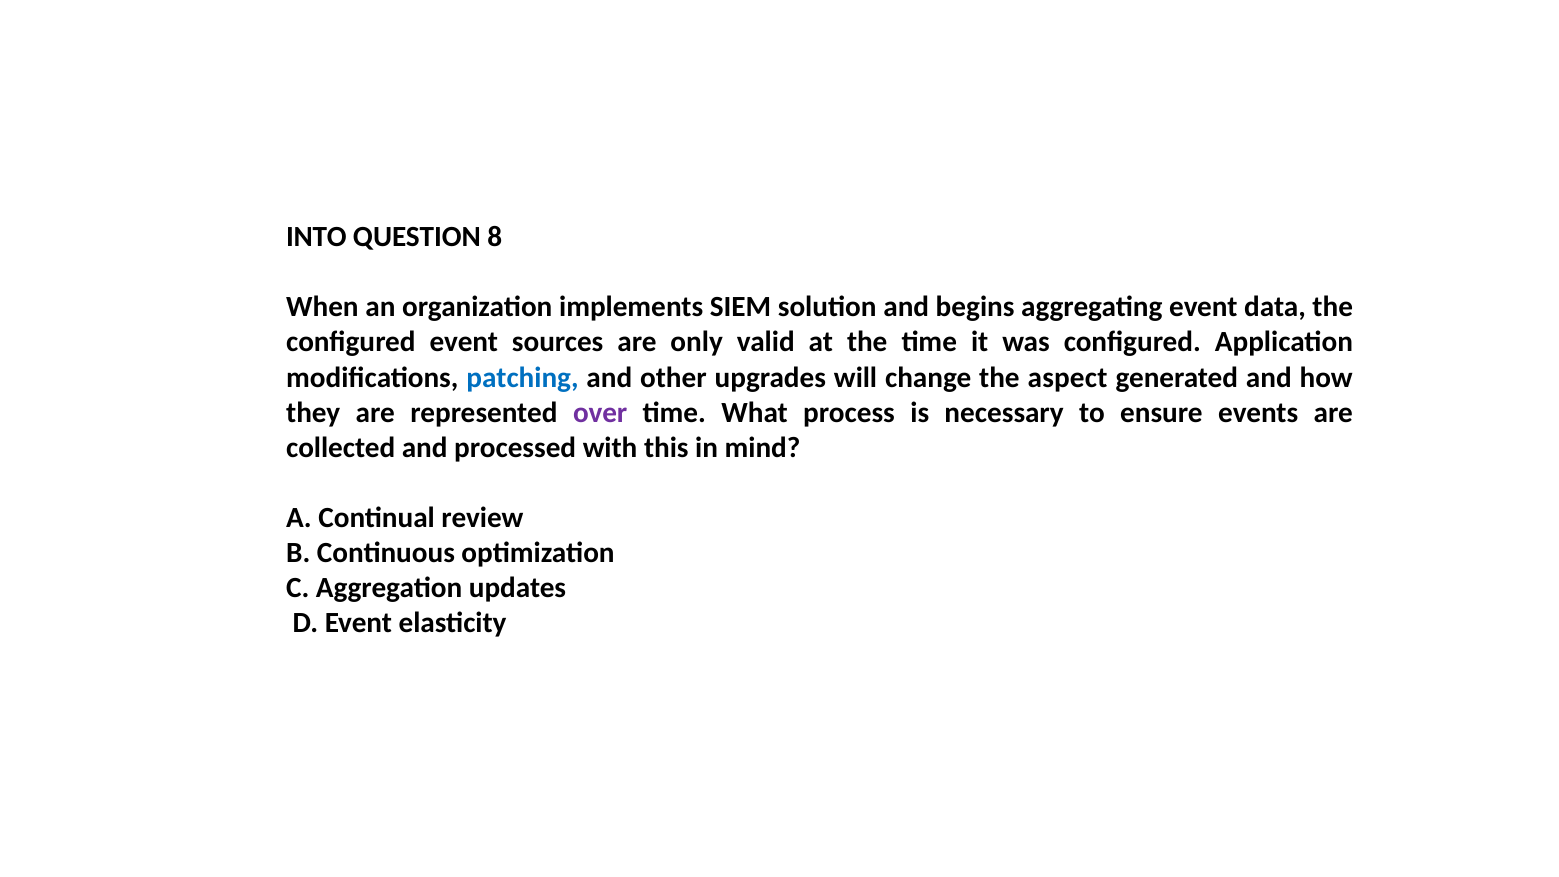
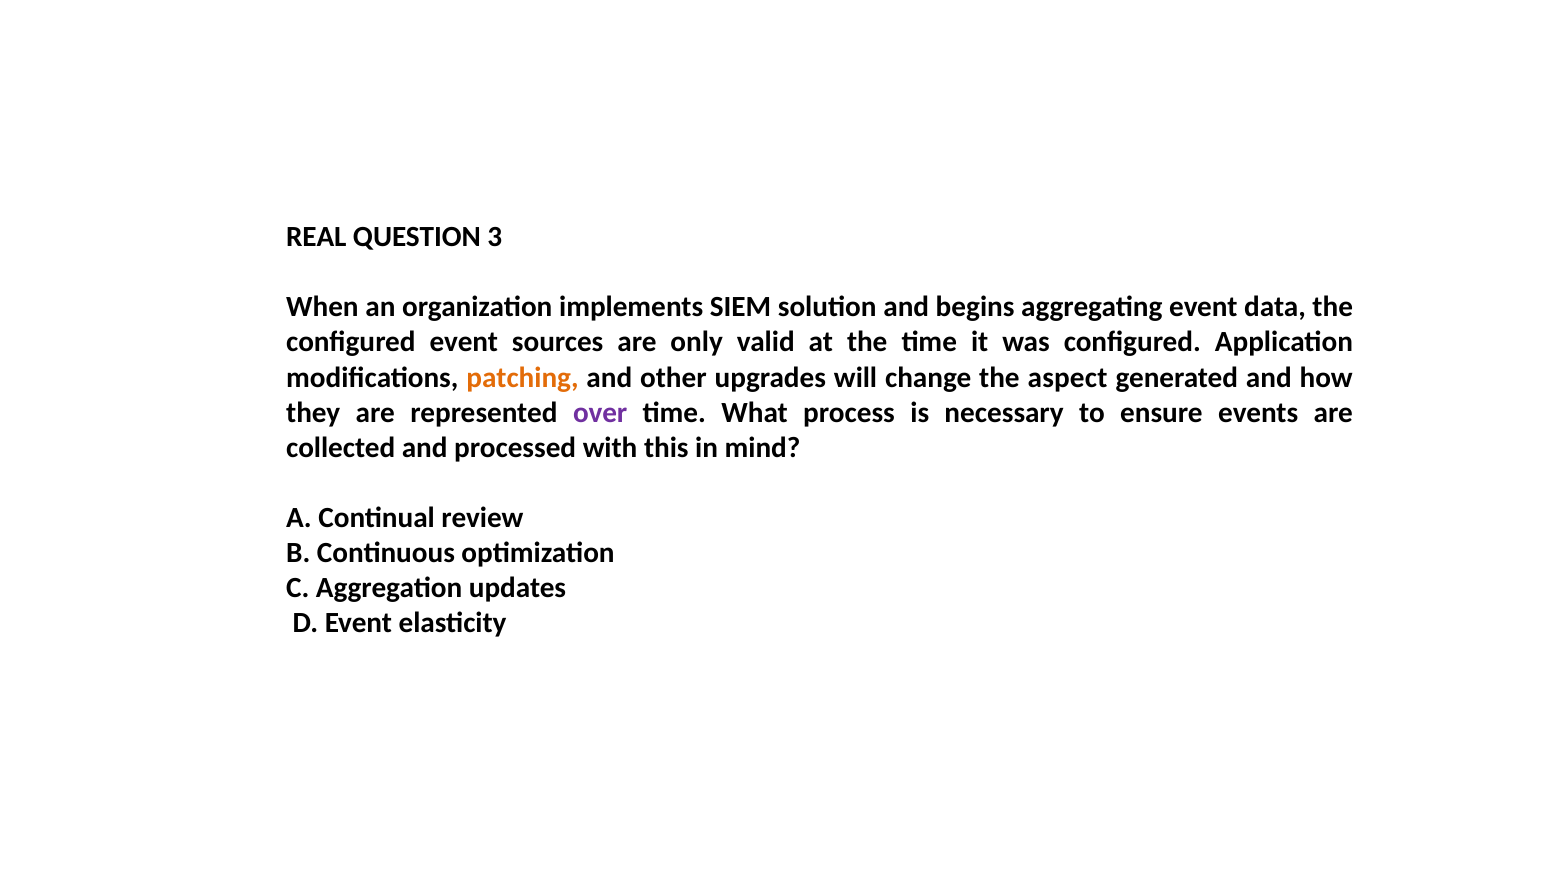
INTO: INTO -> REAL
8: 8 -> 3
patching colour: blue -> orange
